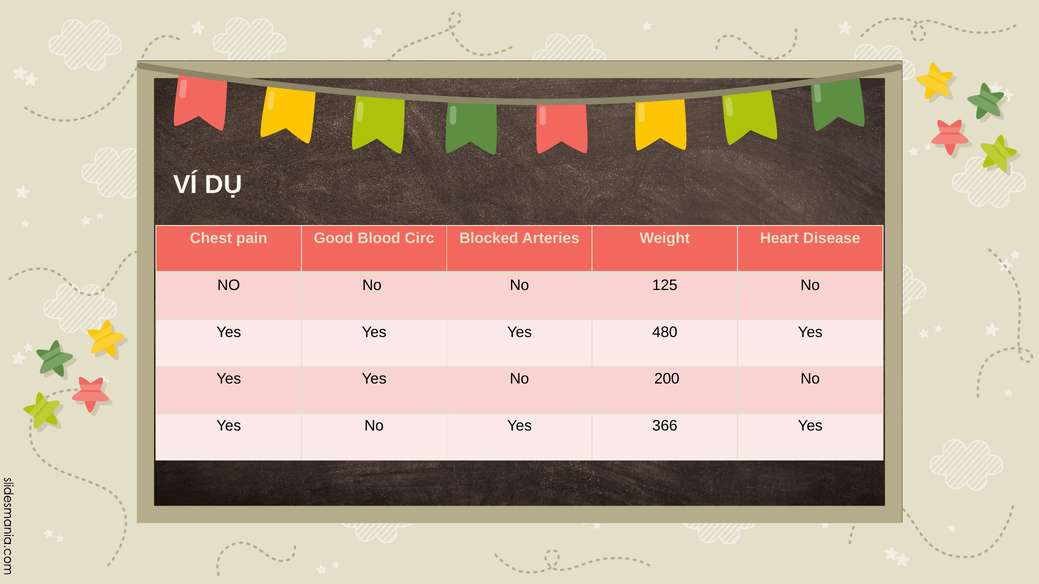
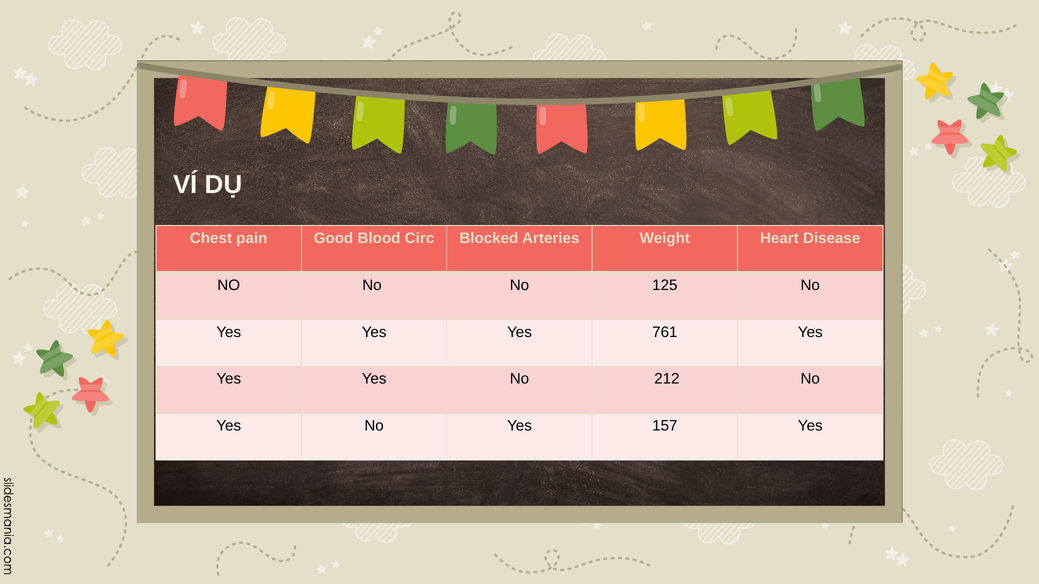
480: 480 -> 761
200: 200 -> 212
366: 366 -> 157
